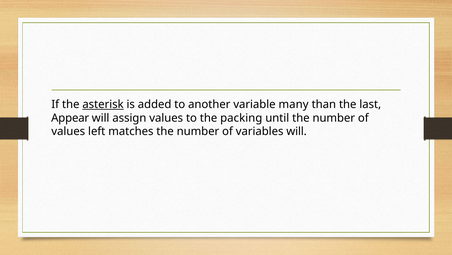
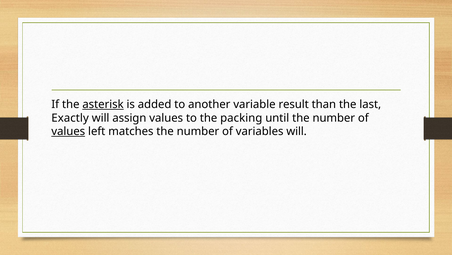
many: many -> result
Appear: Appear -> Exactly
values at (68, 131) underline: none -> present
